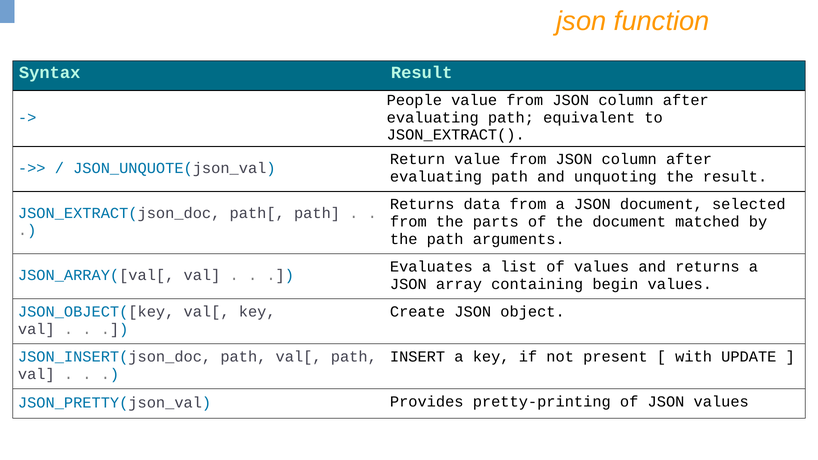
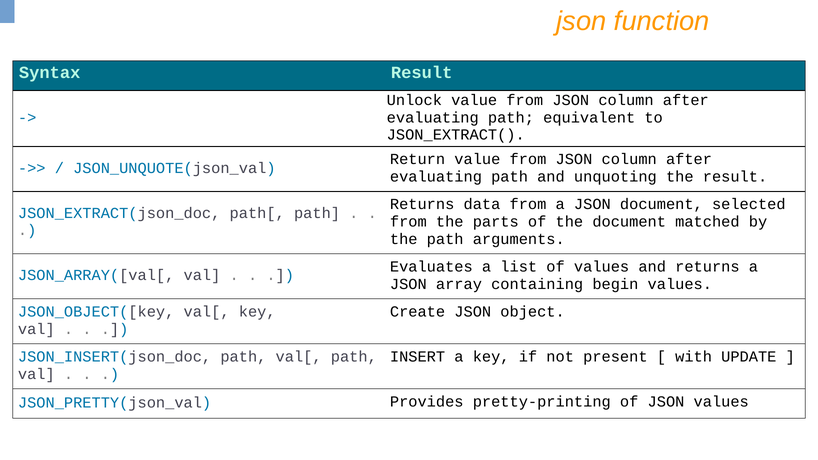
People: People -> Unlock
